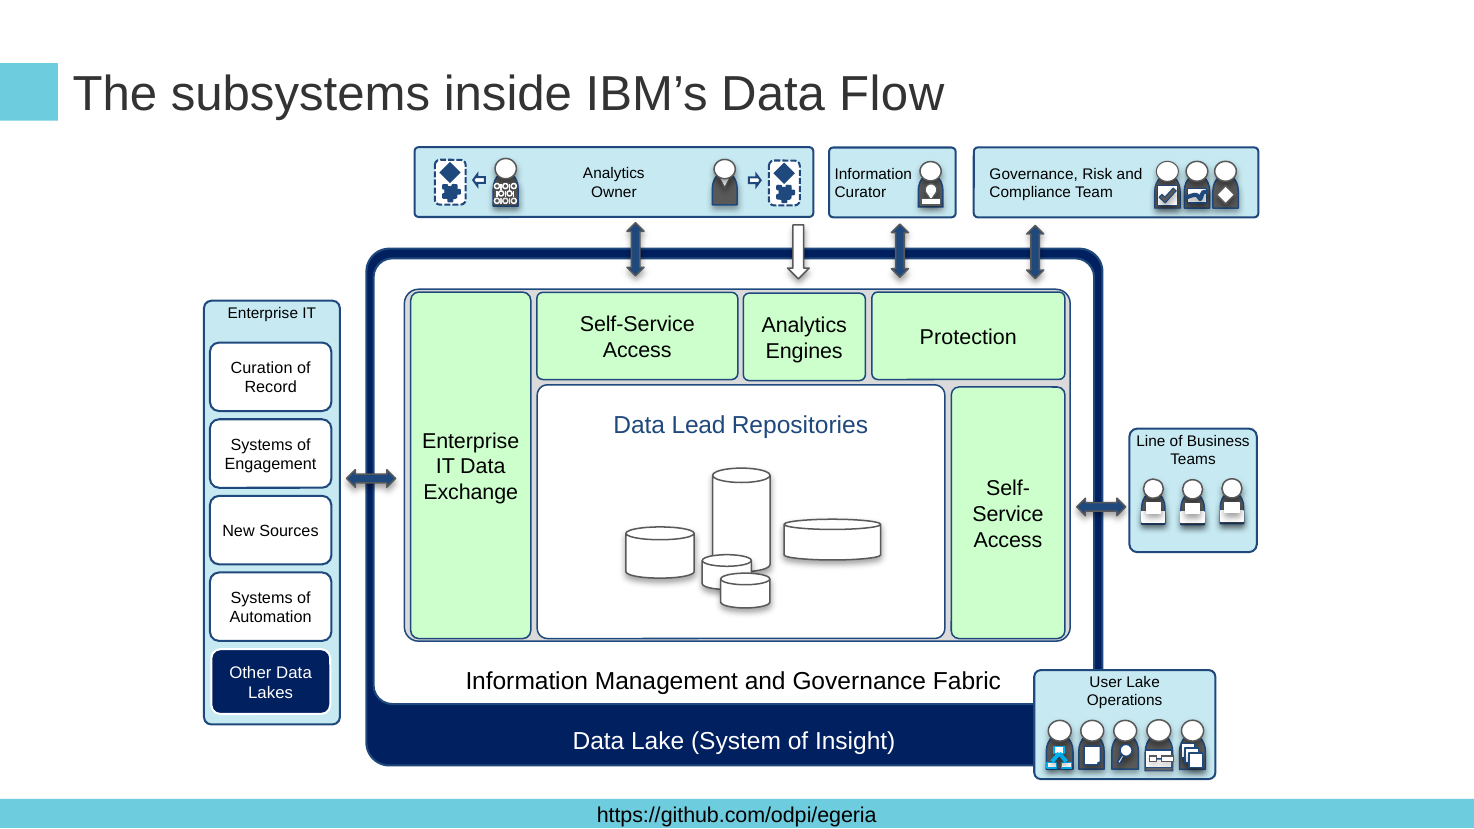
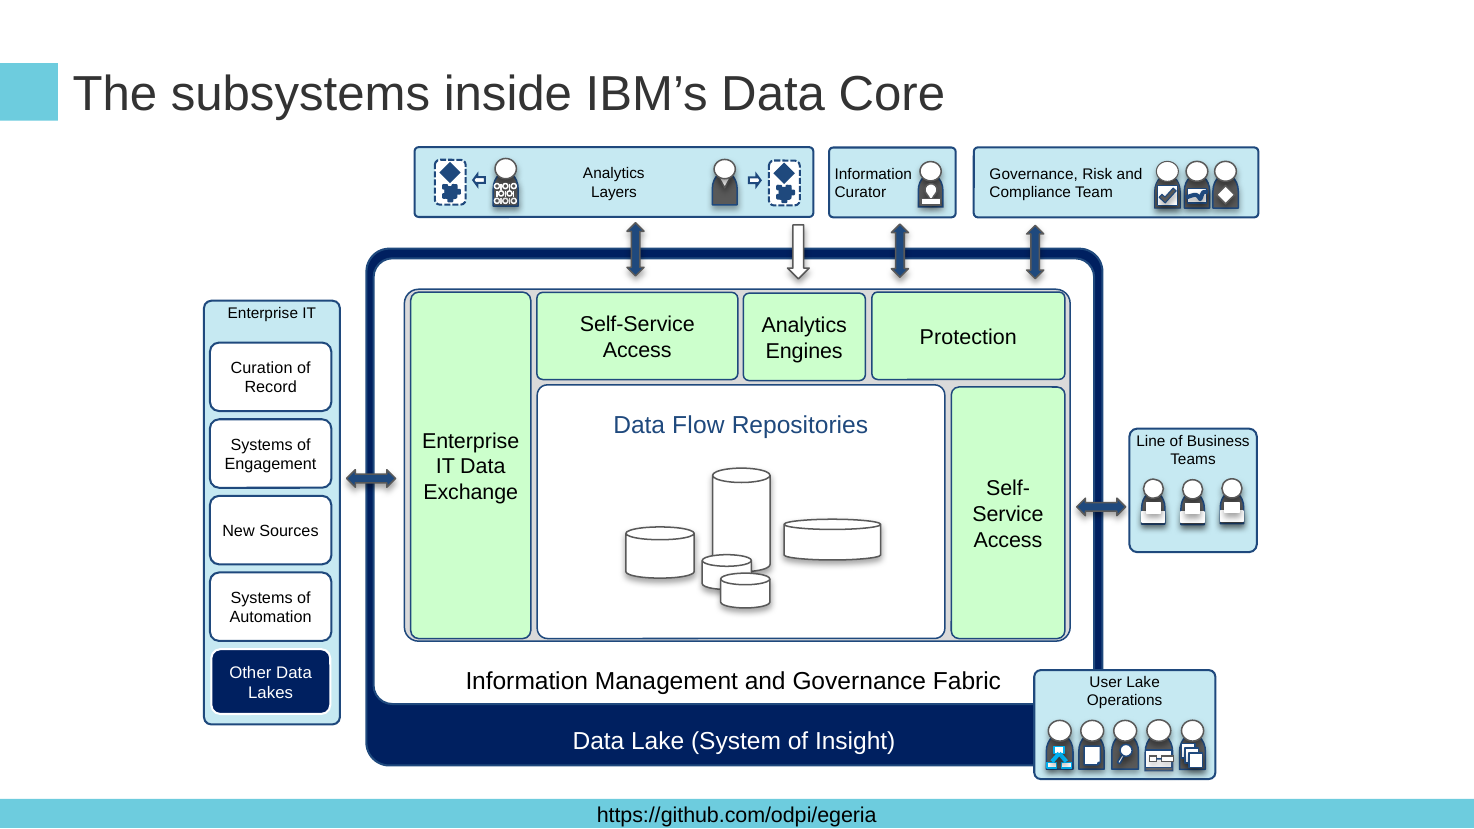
Flow: Flow -> Core
Owner: Owner -> Layers
Lead: Lead -> Flow
